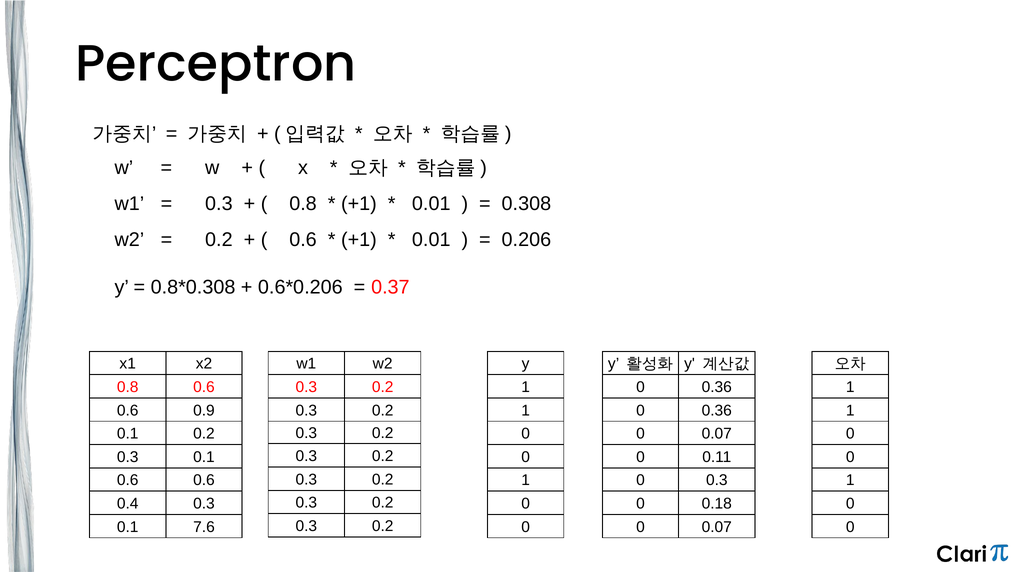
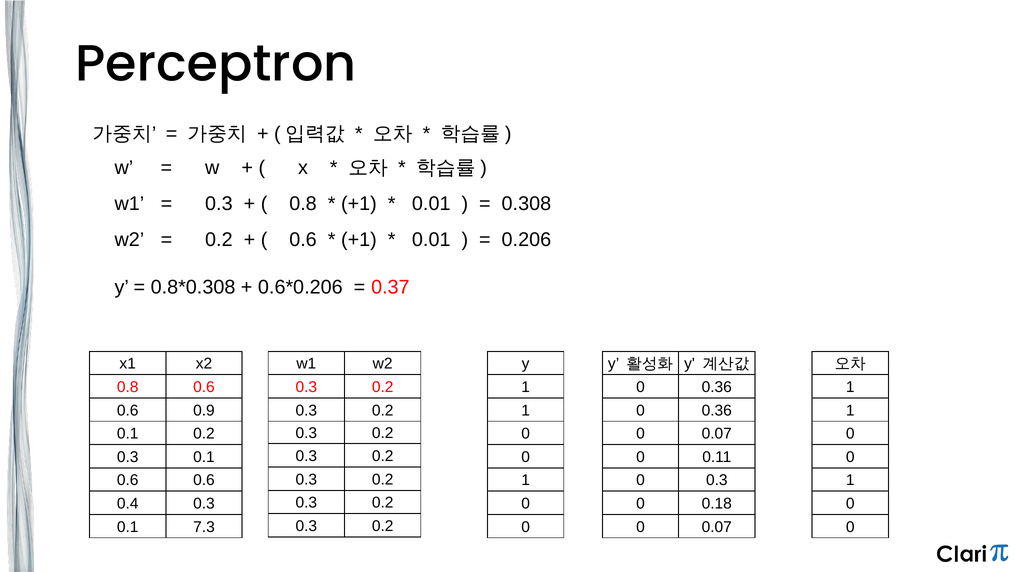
7.6: 7.6 -> 7.3
